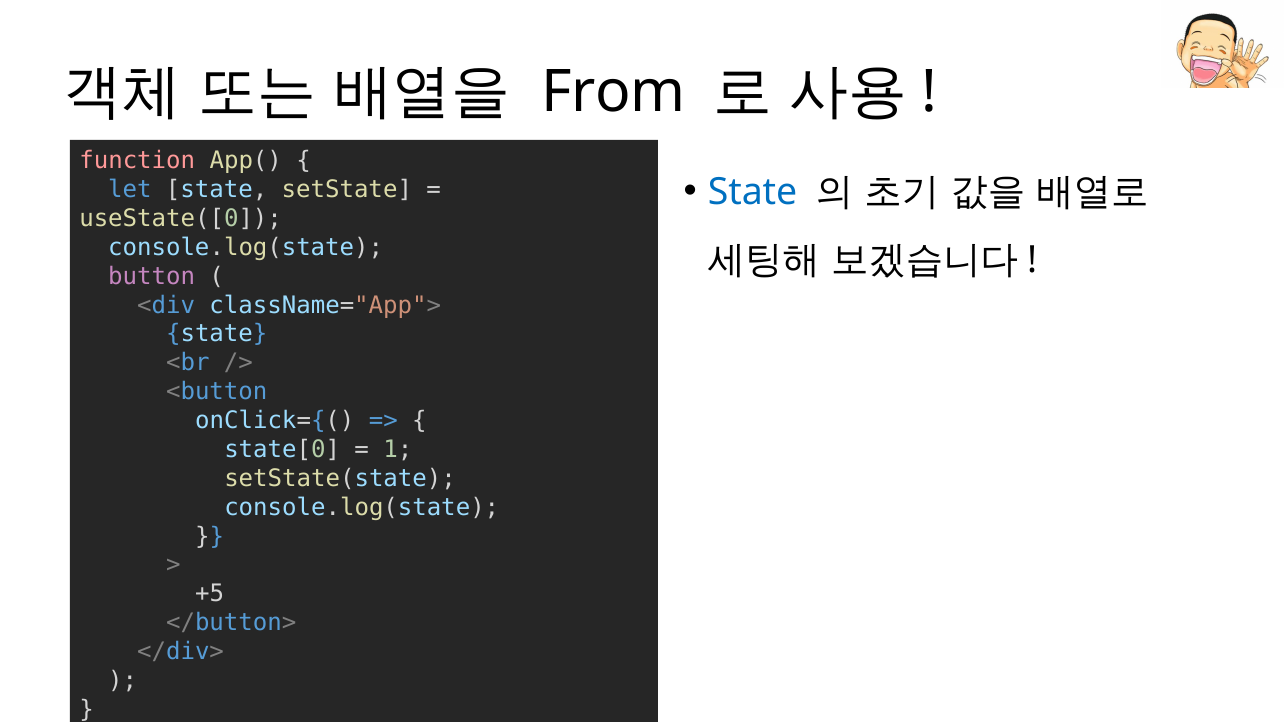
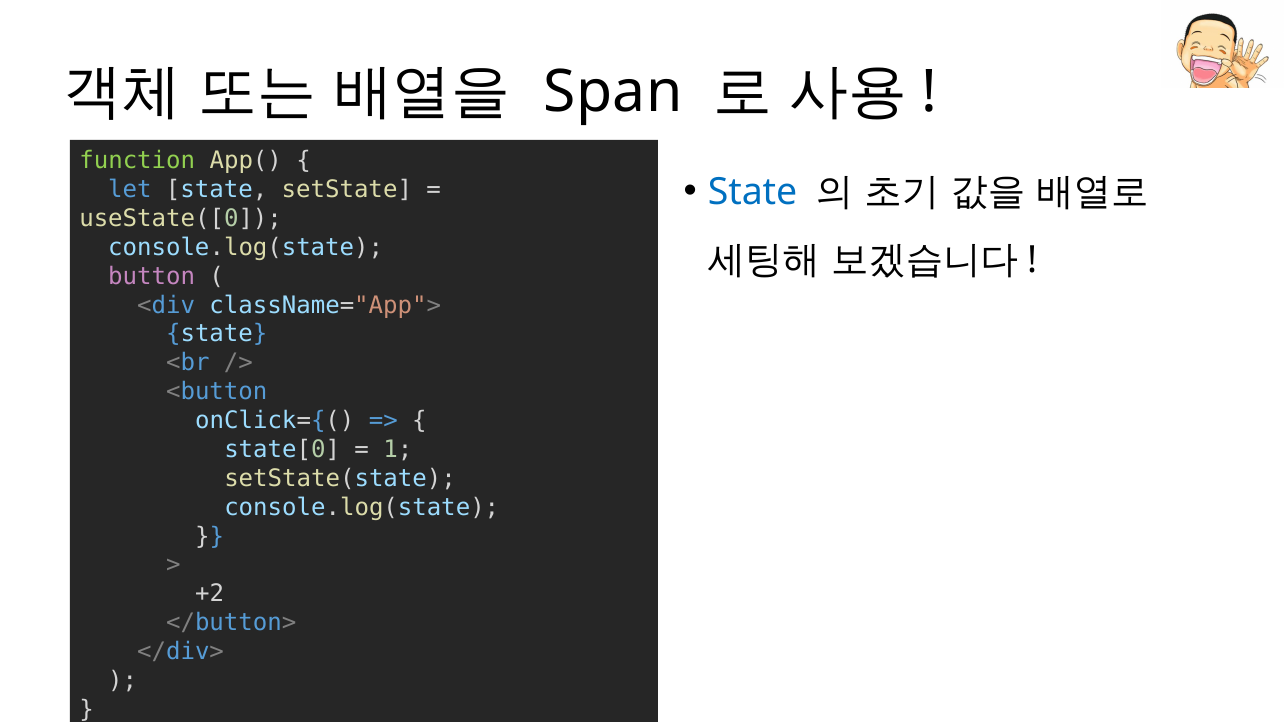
From: From -> Span
function colour: pink -> light green
+5: +5 -> +2
